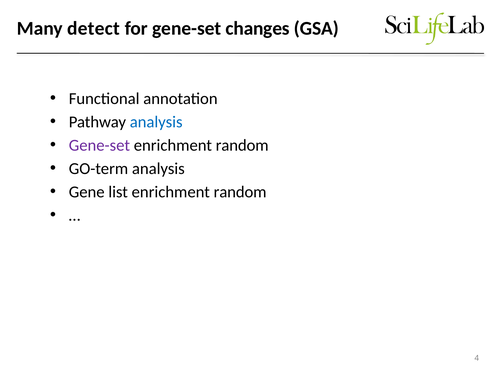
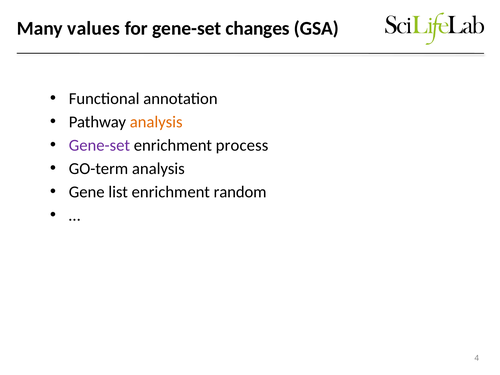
detect: detect -> values
analysis at (156, 122) colour: blue -> orange
random at (242, 145): random -> process
